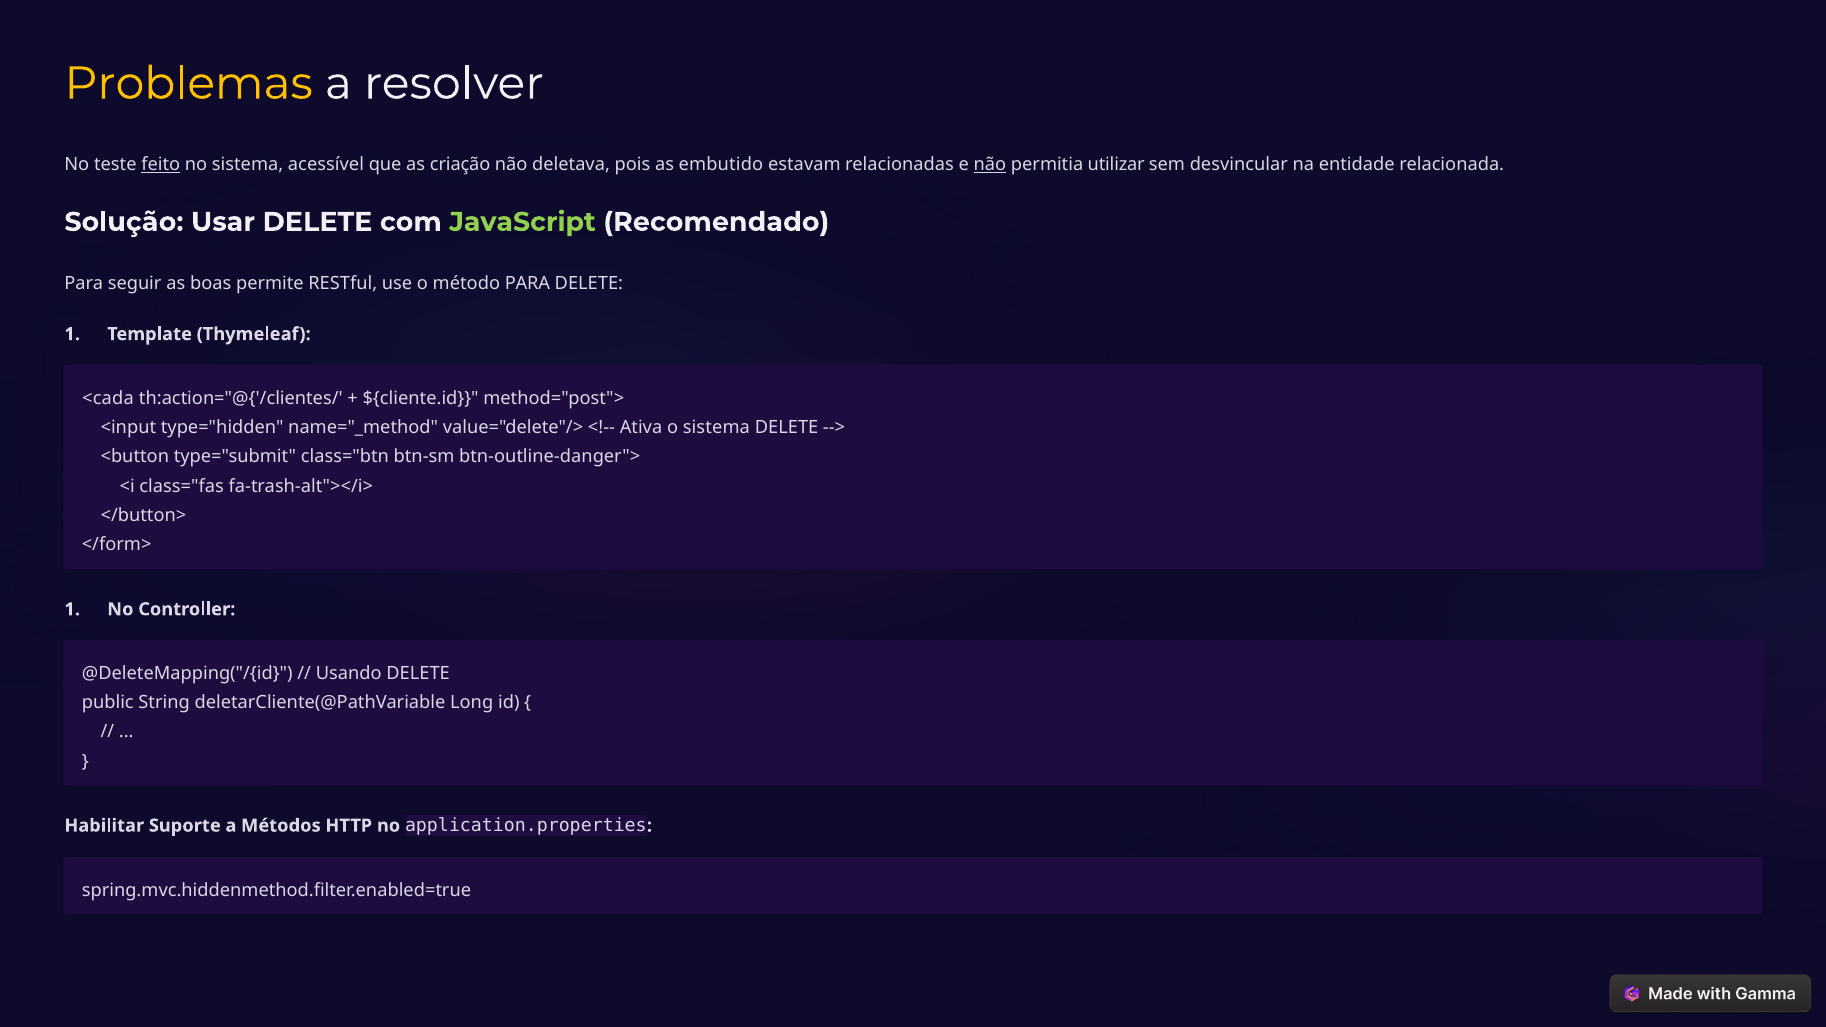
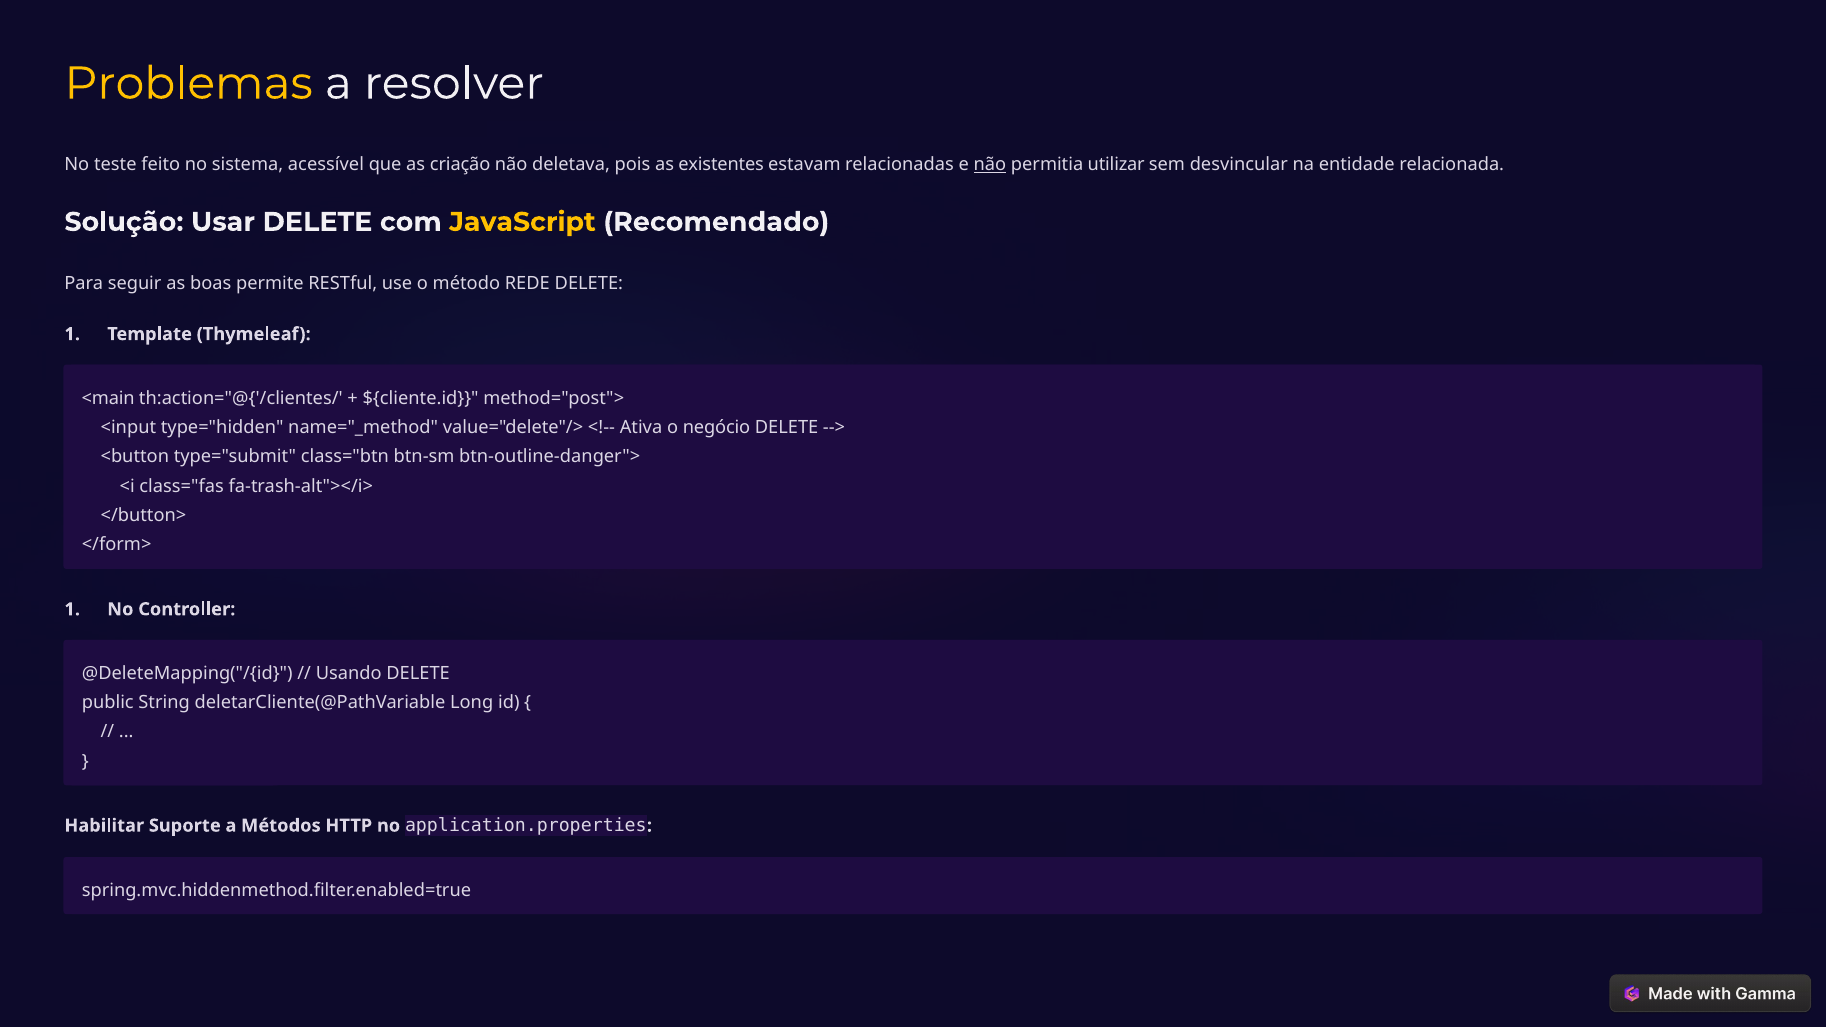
feito underline: present -> none
embutido: embutido -> existentes
JavaScript colour: light green -> yellow
método PARA: PARA -> REDE
<cada: <cada -> <main
o sistema: sistema -> negócio
